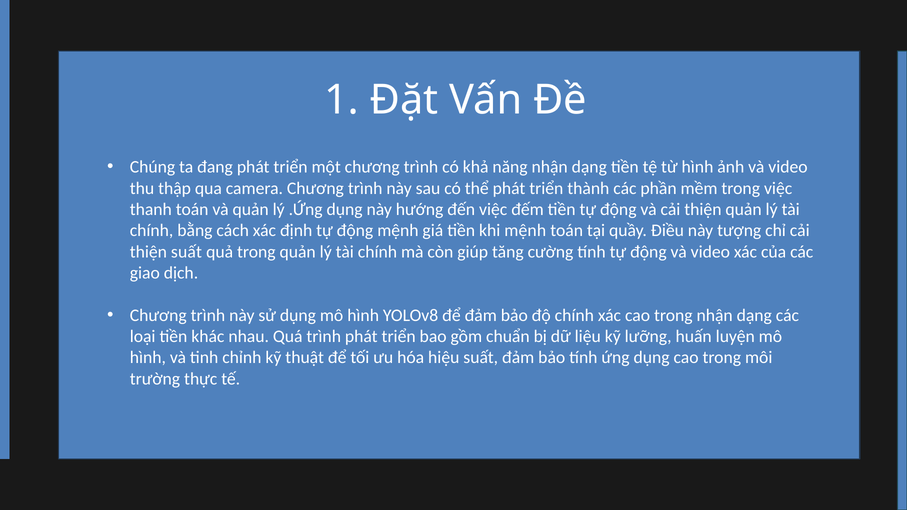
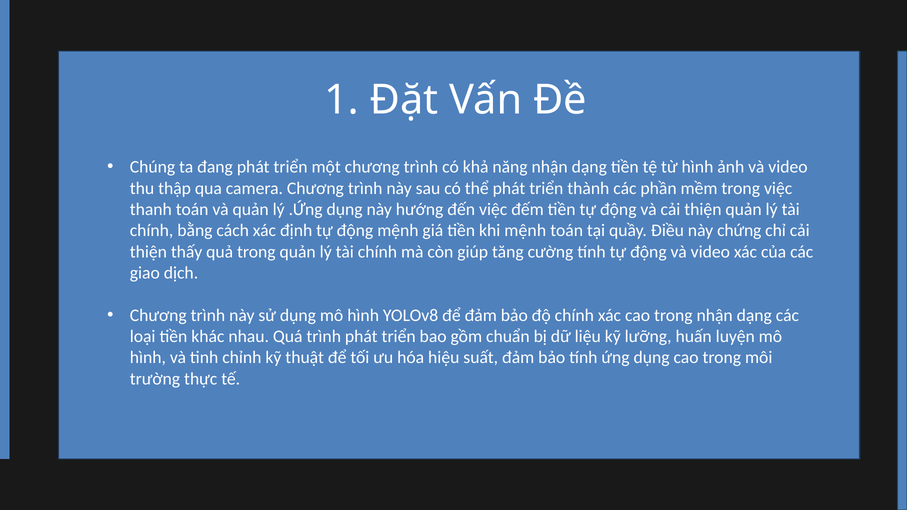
tượng: tượng -> chứng
thiện suất: suất -> thấy
